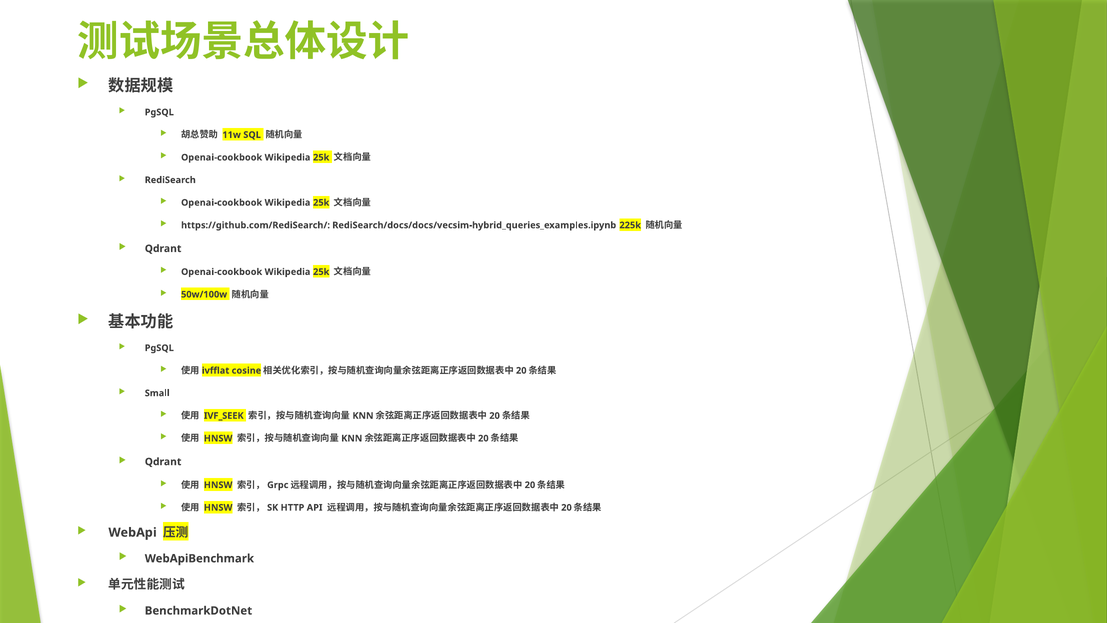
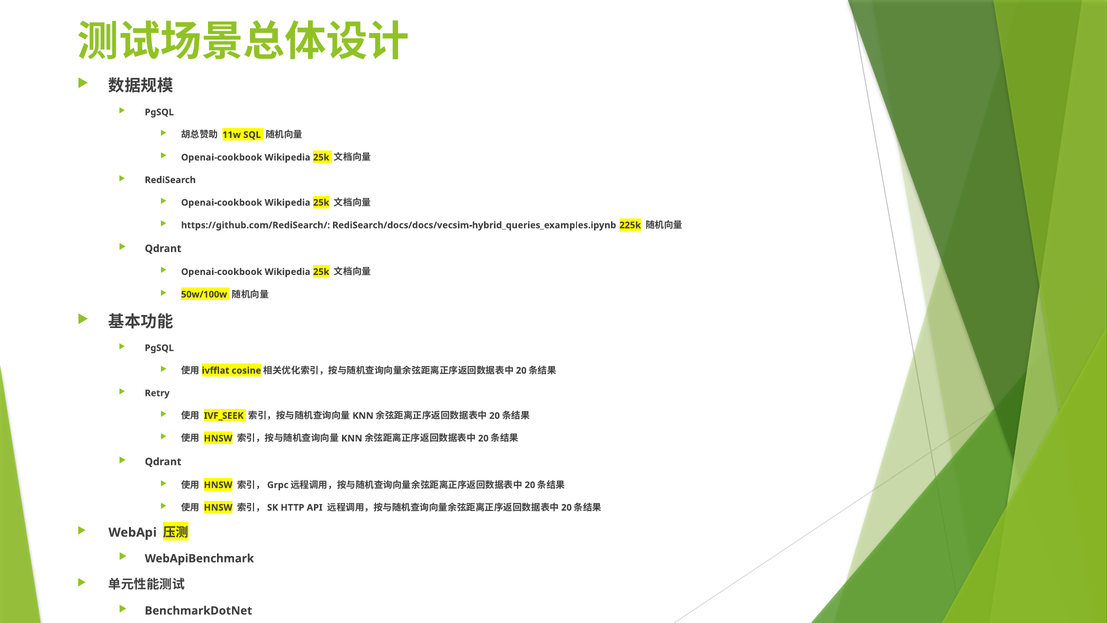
Small: Small -> Retry
